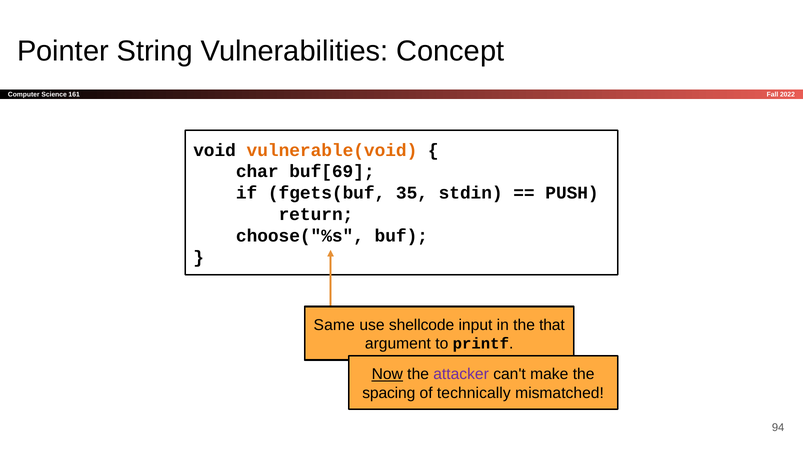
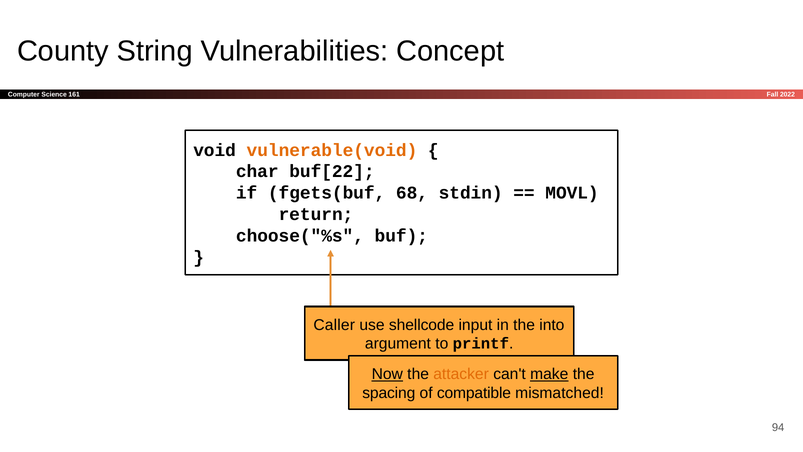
Pointer: Pointer -> County
buf[69: buf[69 -> buf[22
35: 35 -> 68
PUSH: PUSH -> MOVL
Same: Same -> Caller
that: that -> into
attacker colour: purple -> orange
make underline: none -> present
technically: technically -> compatible
